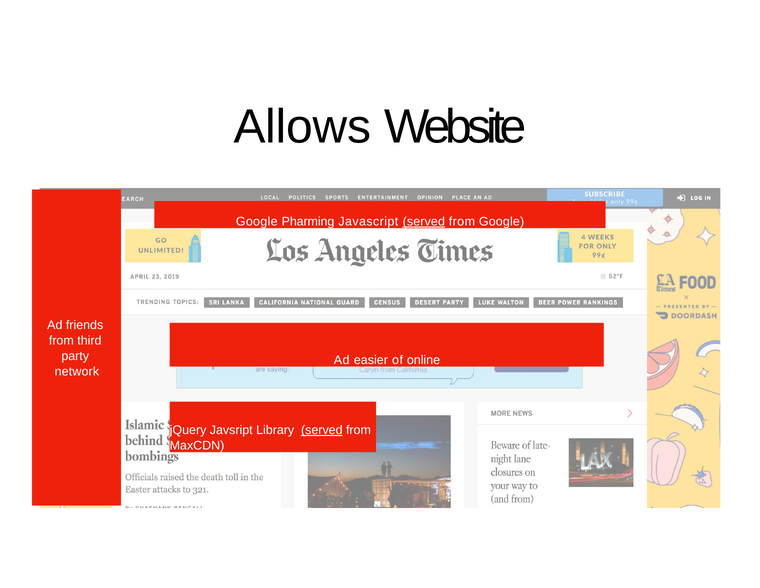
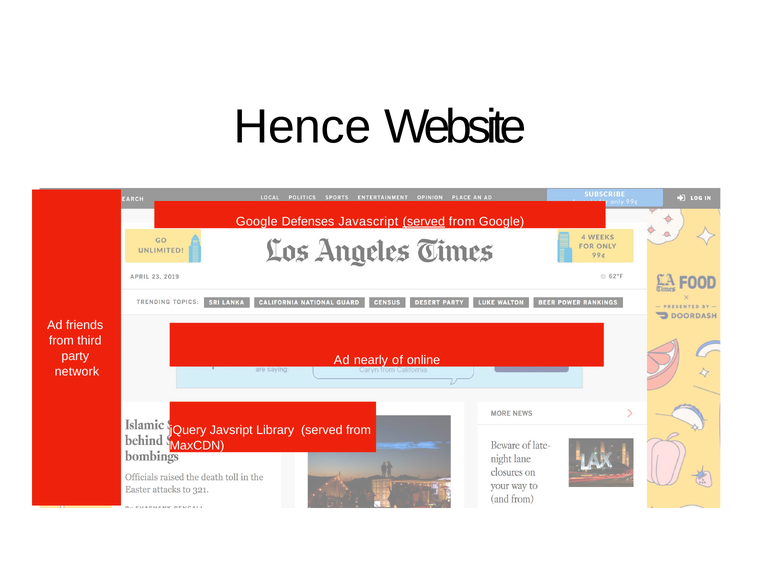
Allows: Allows -> Hence
Pharming: Pharming -> Defenses
easier: easier -> nearly
served at (322, 430) underline: present -> none
